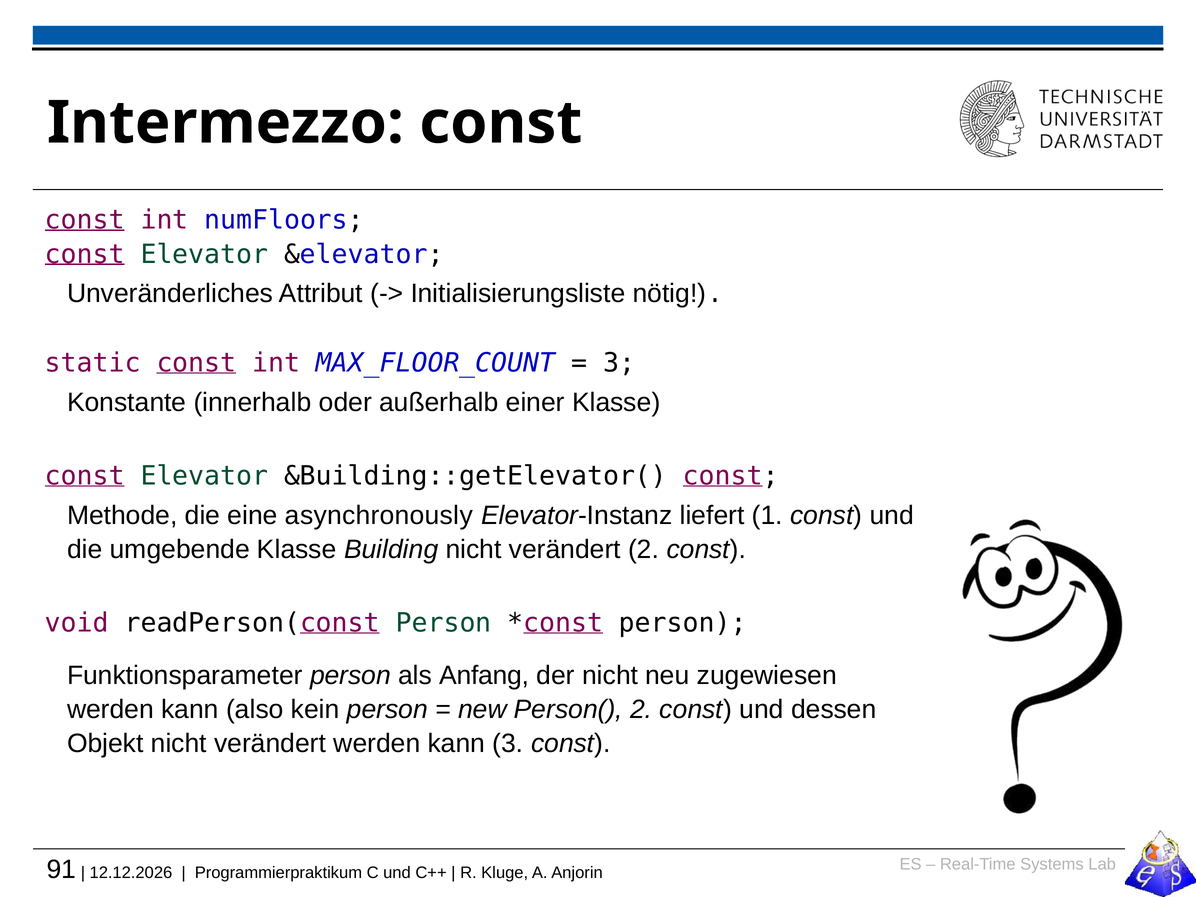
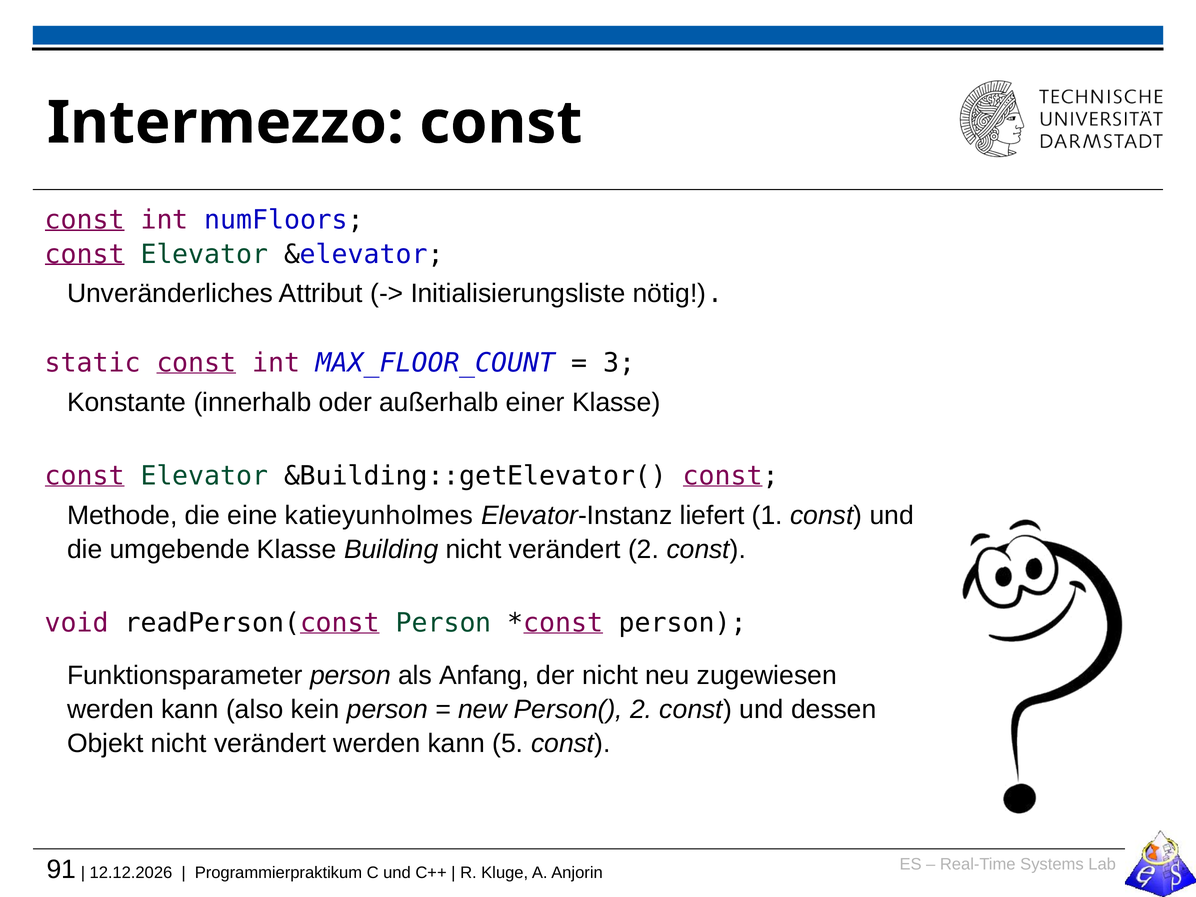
asynchronously: asynchronously -> katieyunholmes
kann 3: 3 -> 5
